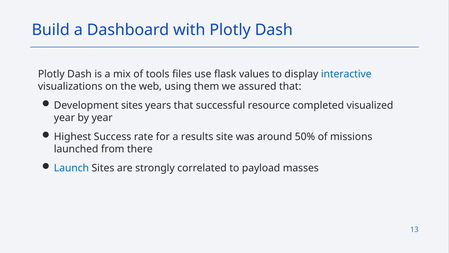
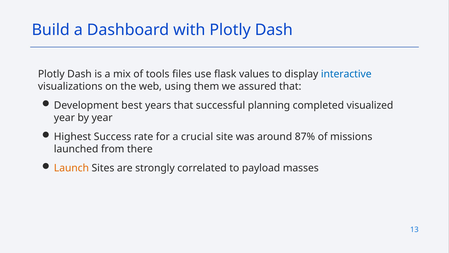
Development sites: sites -> best
resource: resource -> planning
results: results -> crucial
50%: 50% -> 87%
Launch colour: blue -> orange
